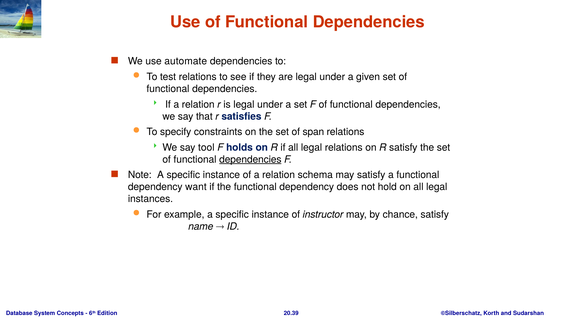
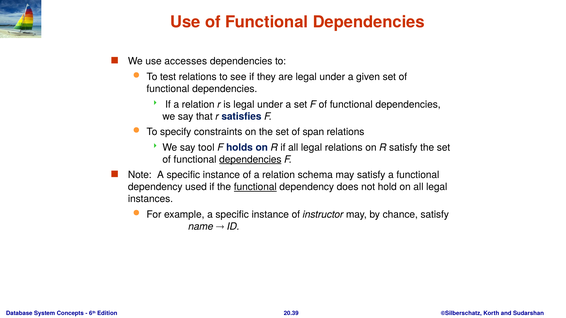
automate: automate -> accesses
want: want -> used
functional at (255, 187) underline: none -> present
